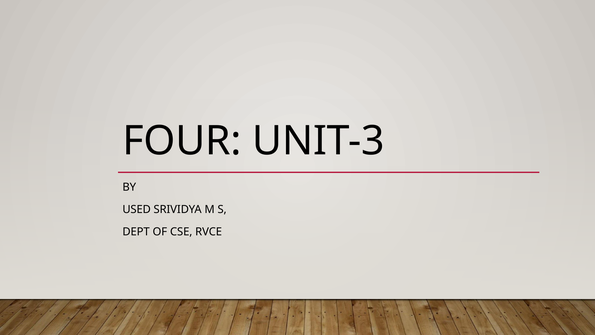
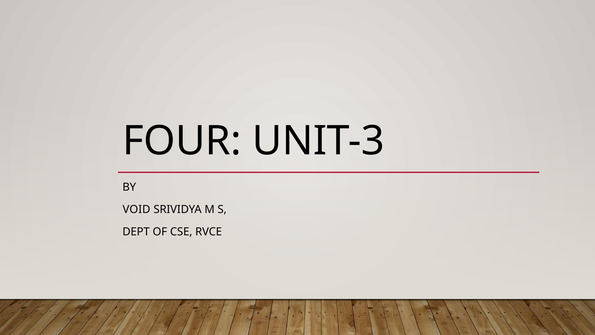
USED: USED -> VOID
